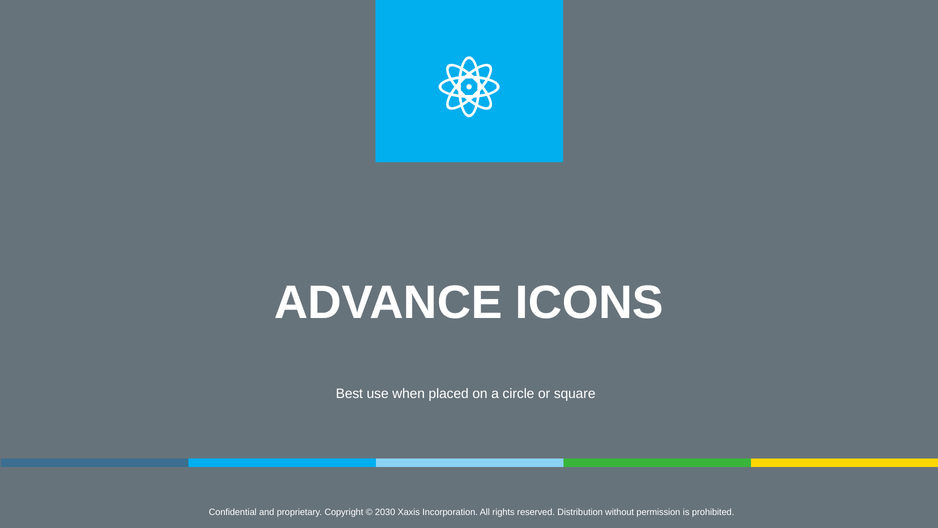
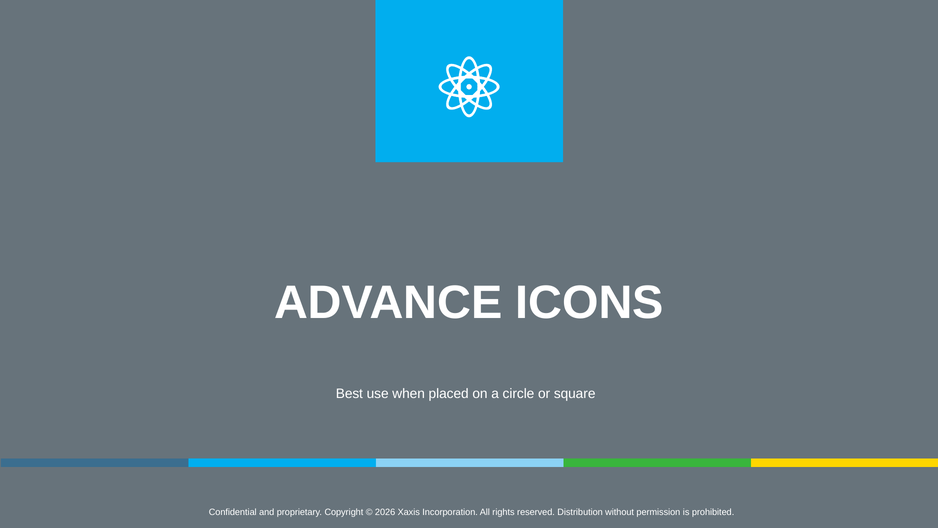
2030: 2030 -> 2026
